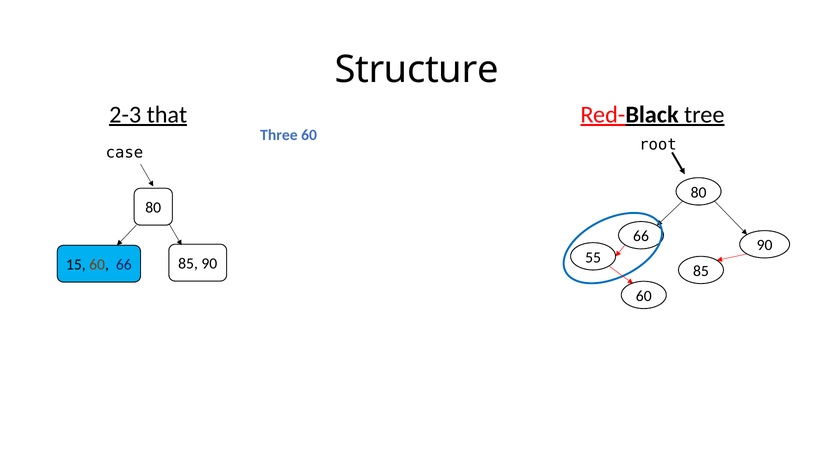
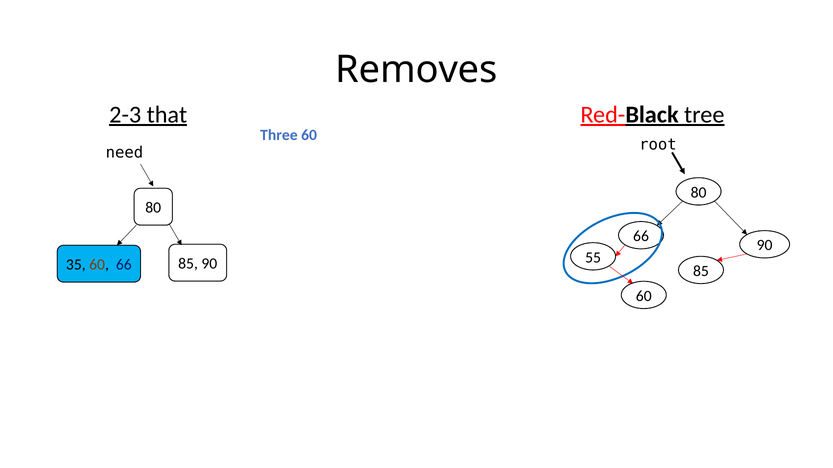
Structure: Structure -> Removes
case: case -> need
15: 15 -> 35
